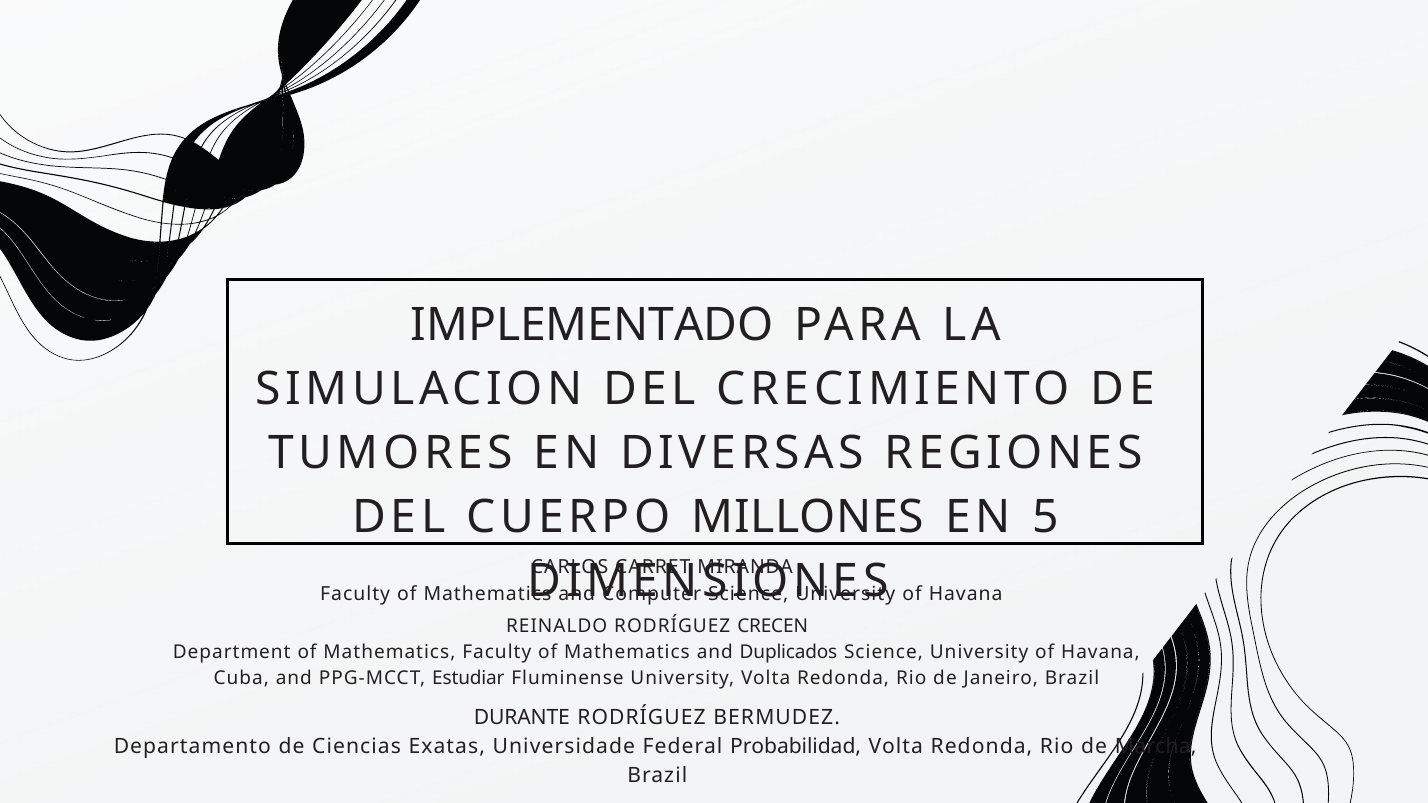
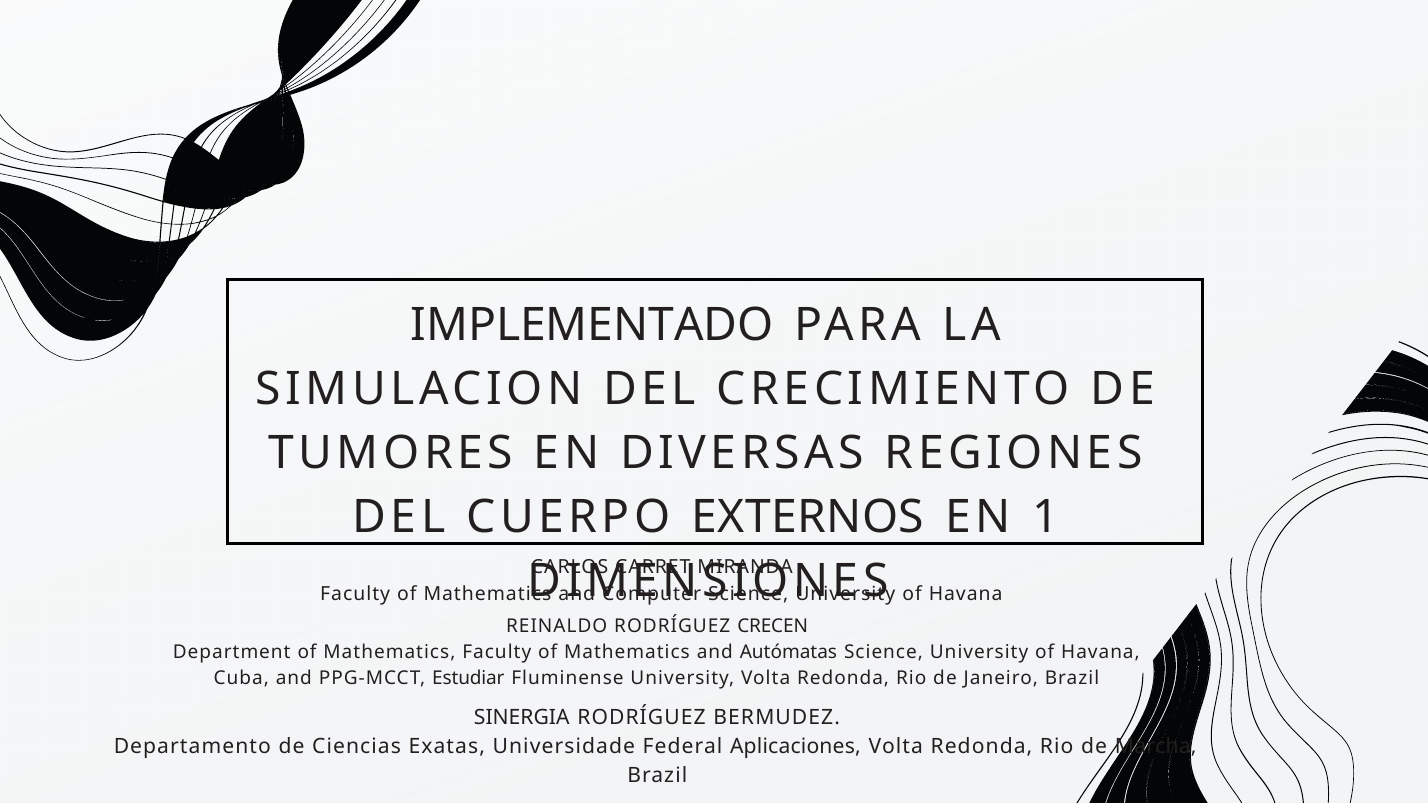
MILLONES: MILLONES -> EXTERNOS
5: 5 -> 1
Duplicados: Duplicados -> Autómatas
DURANTE: DURANTE -> SINERGIA
Probabilidad: Probabilidad -> Aplicaciones
